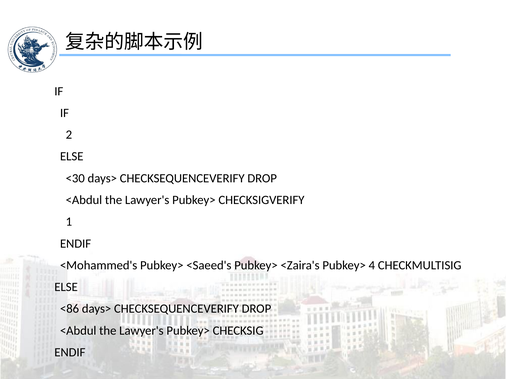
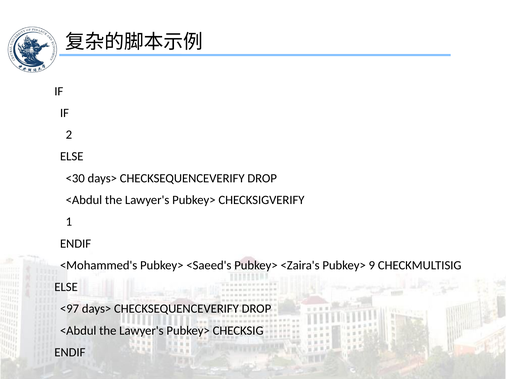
4: 4 -> 9
<86: <86 -> <97
